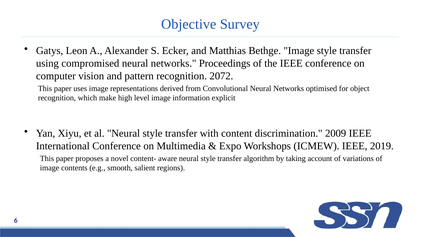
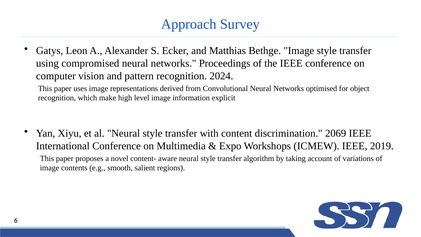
Objective: Objective -> Approach
2072: 2072 -> 2024
2009: 2009 -> 2069
